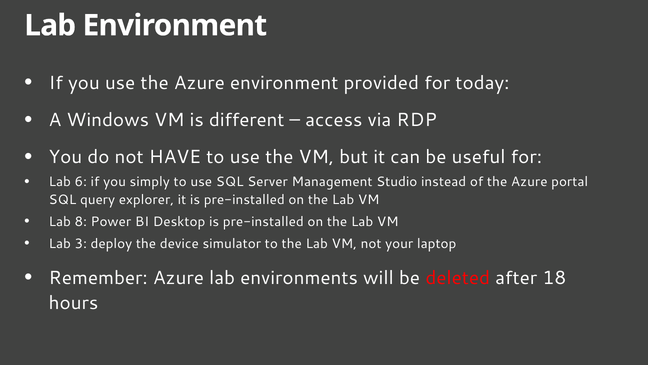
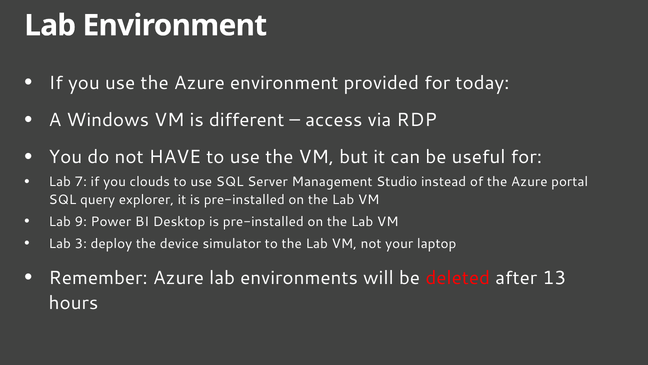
6: 6 -> 7
simply: simply -> clouds
8: 8 -> 9
18: 18 -> 13
